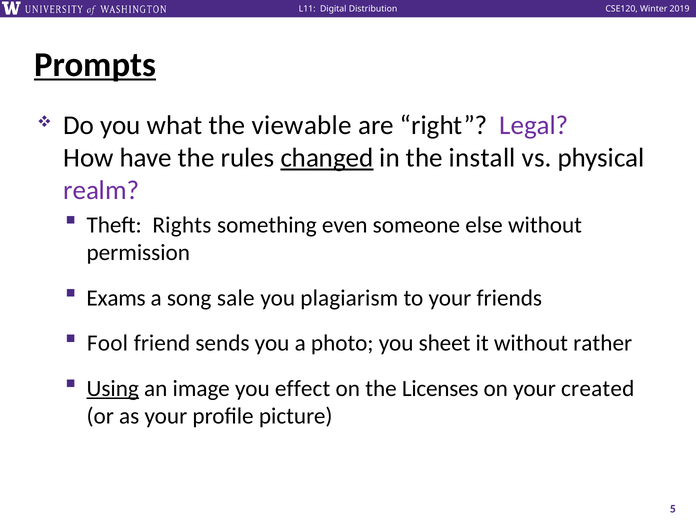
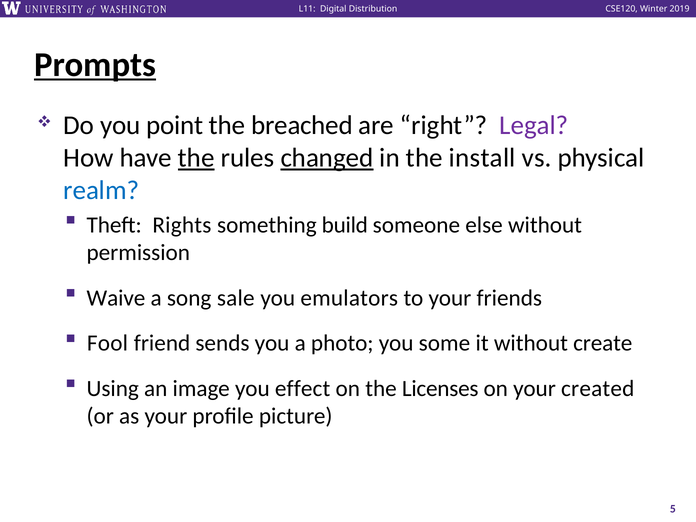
what: what -> point
viewable: viewable -> breached
the at (196, 158) underline: none -> present
realm colour: purple -> blue
even: even -> build
Exams: Exams -> Waive
plagiarism: plagiarism -> emulators
sheet: sheet -> some
rather: rather -> create
Using underline: present -> none
